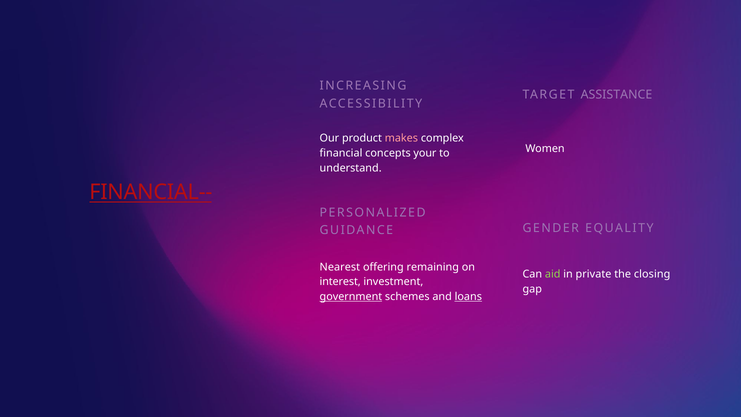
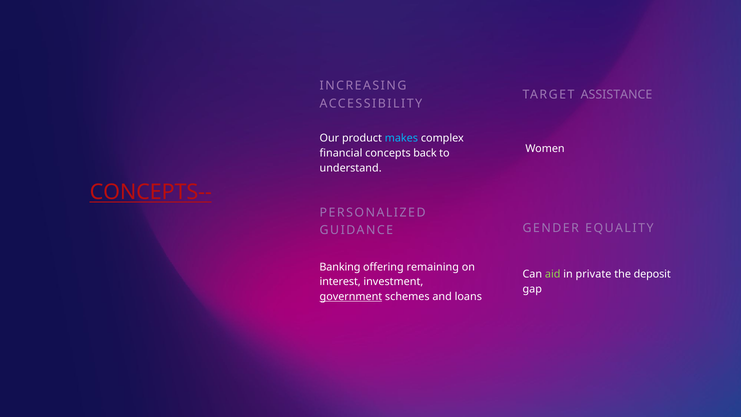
makes colour: pink -> light blue
your: your -> back
FINANCIAL--: FINANCIAL-- -> CONCEPTS--
Nearest: Nearest -> Banking
closing: closing -> deposit
loans underline: present -> none
